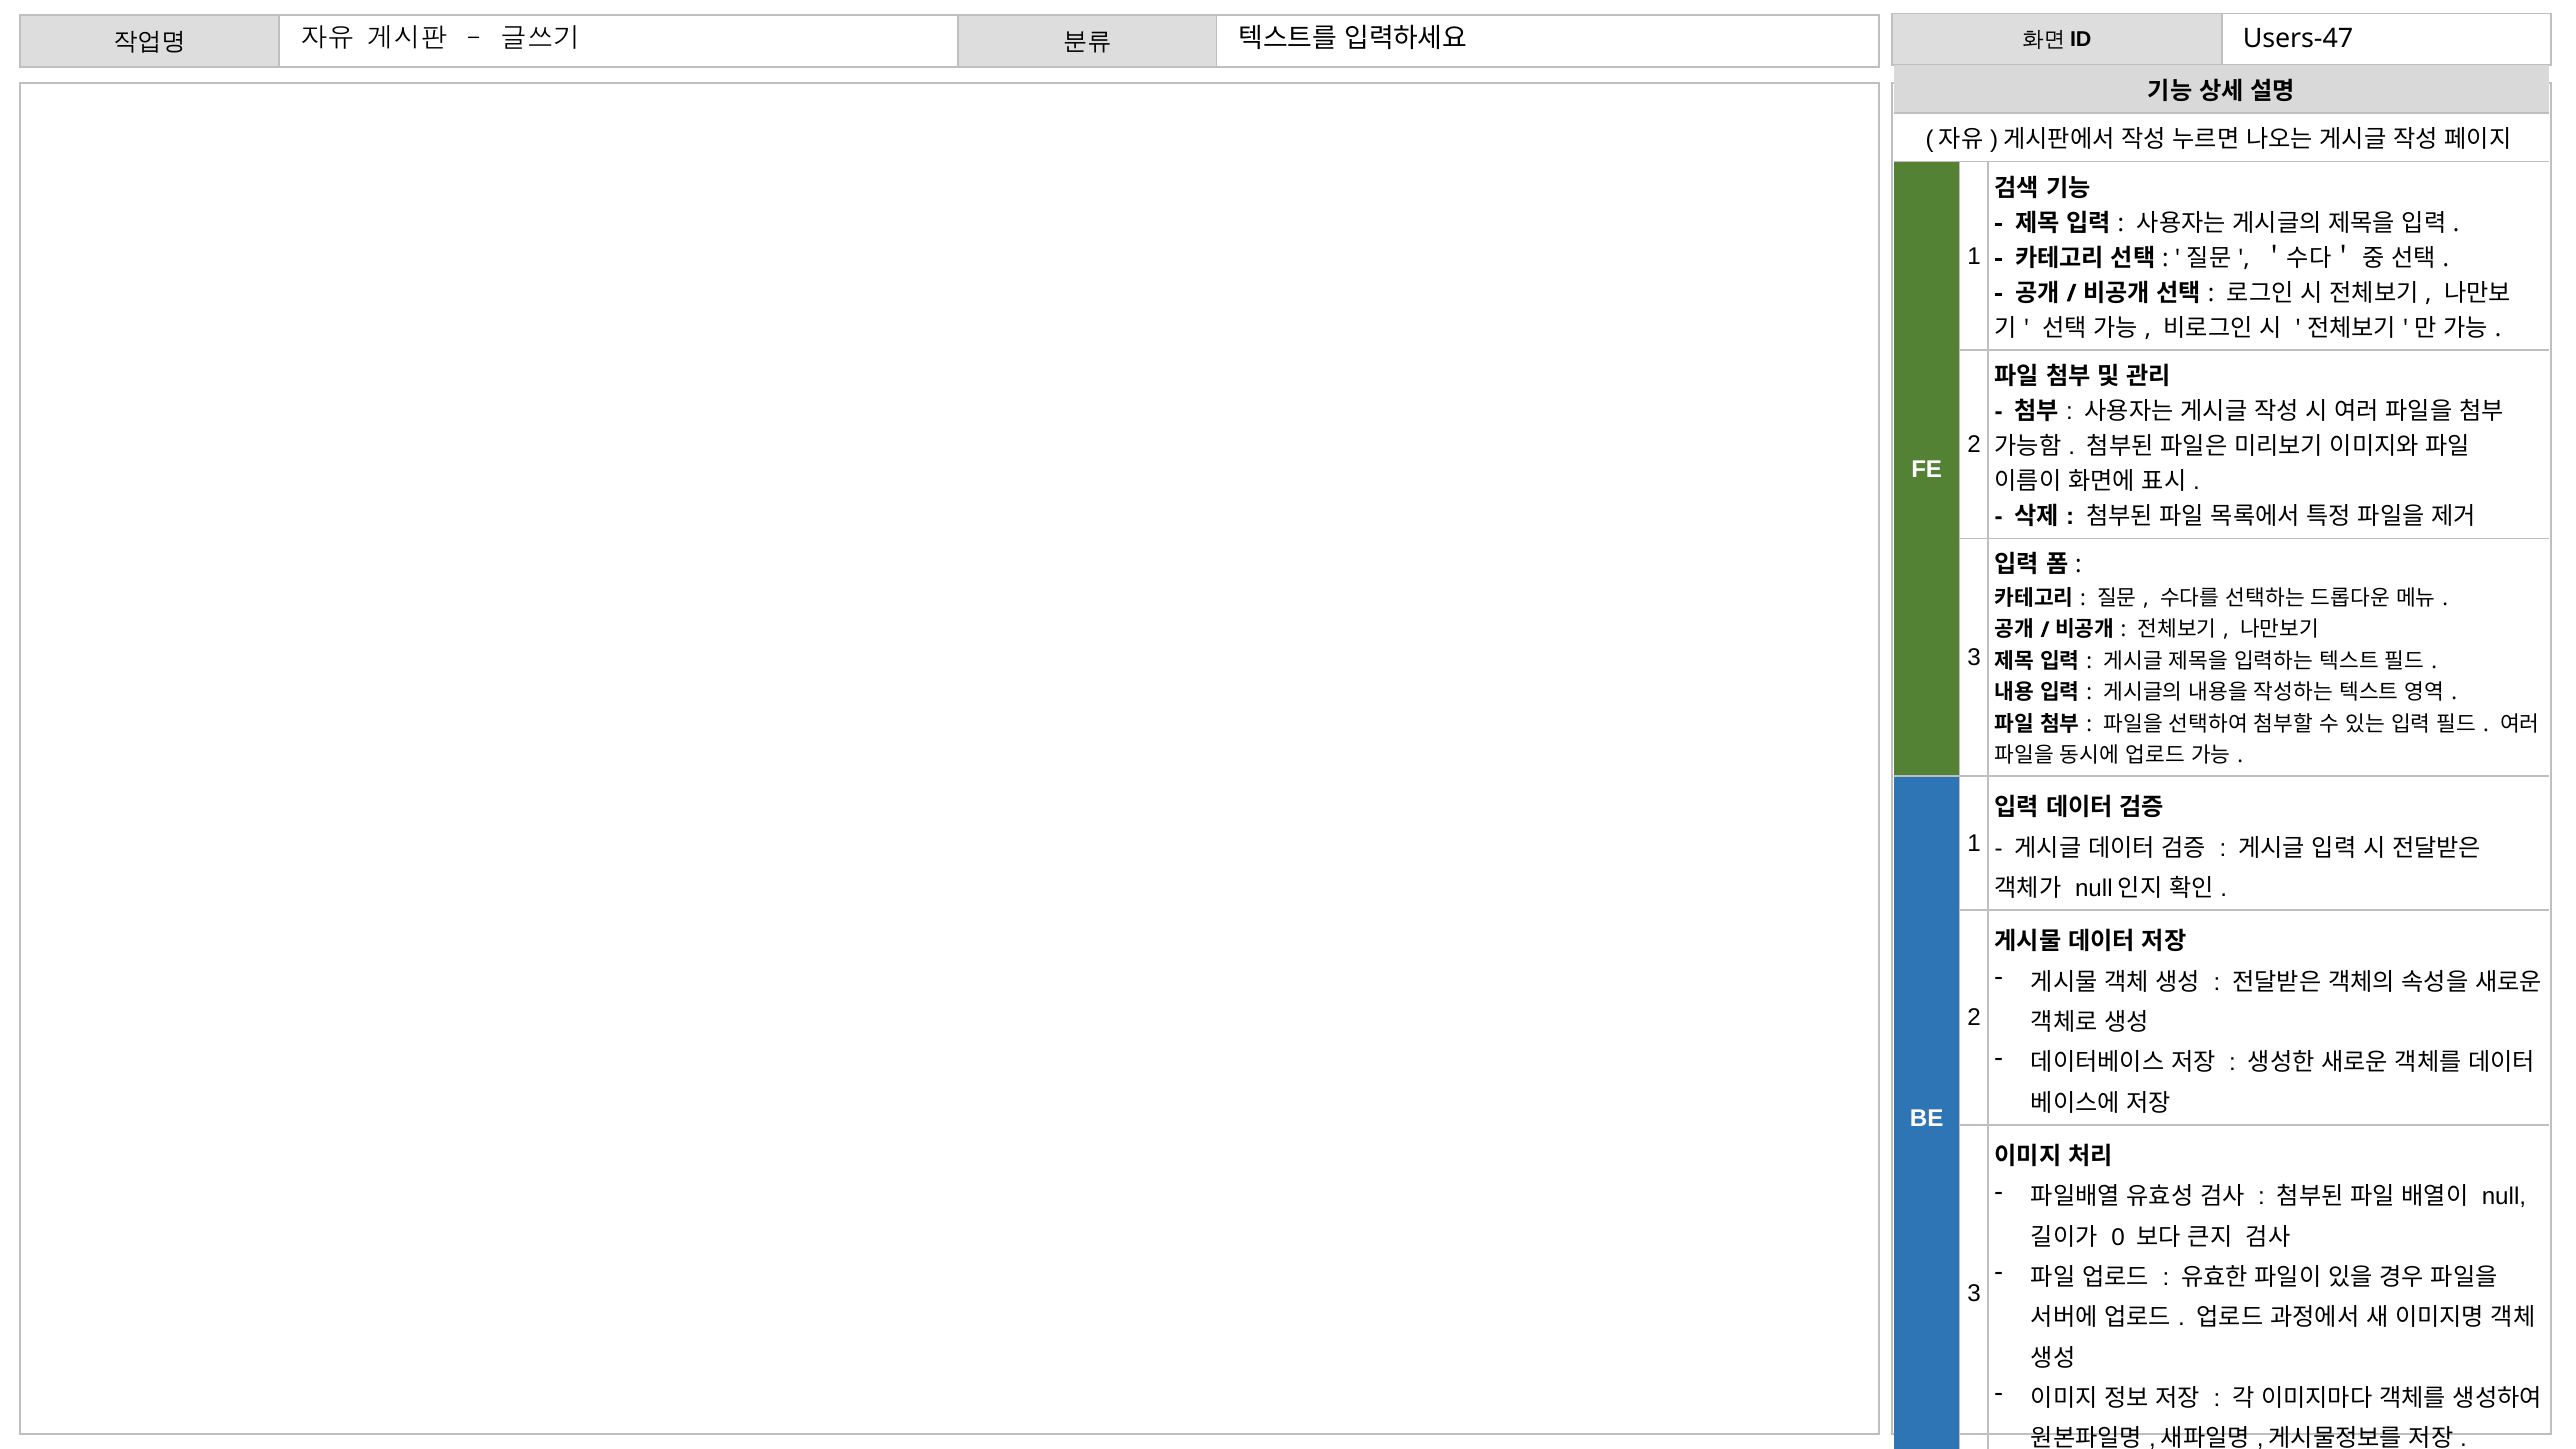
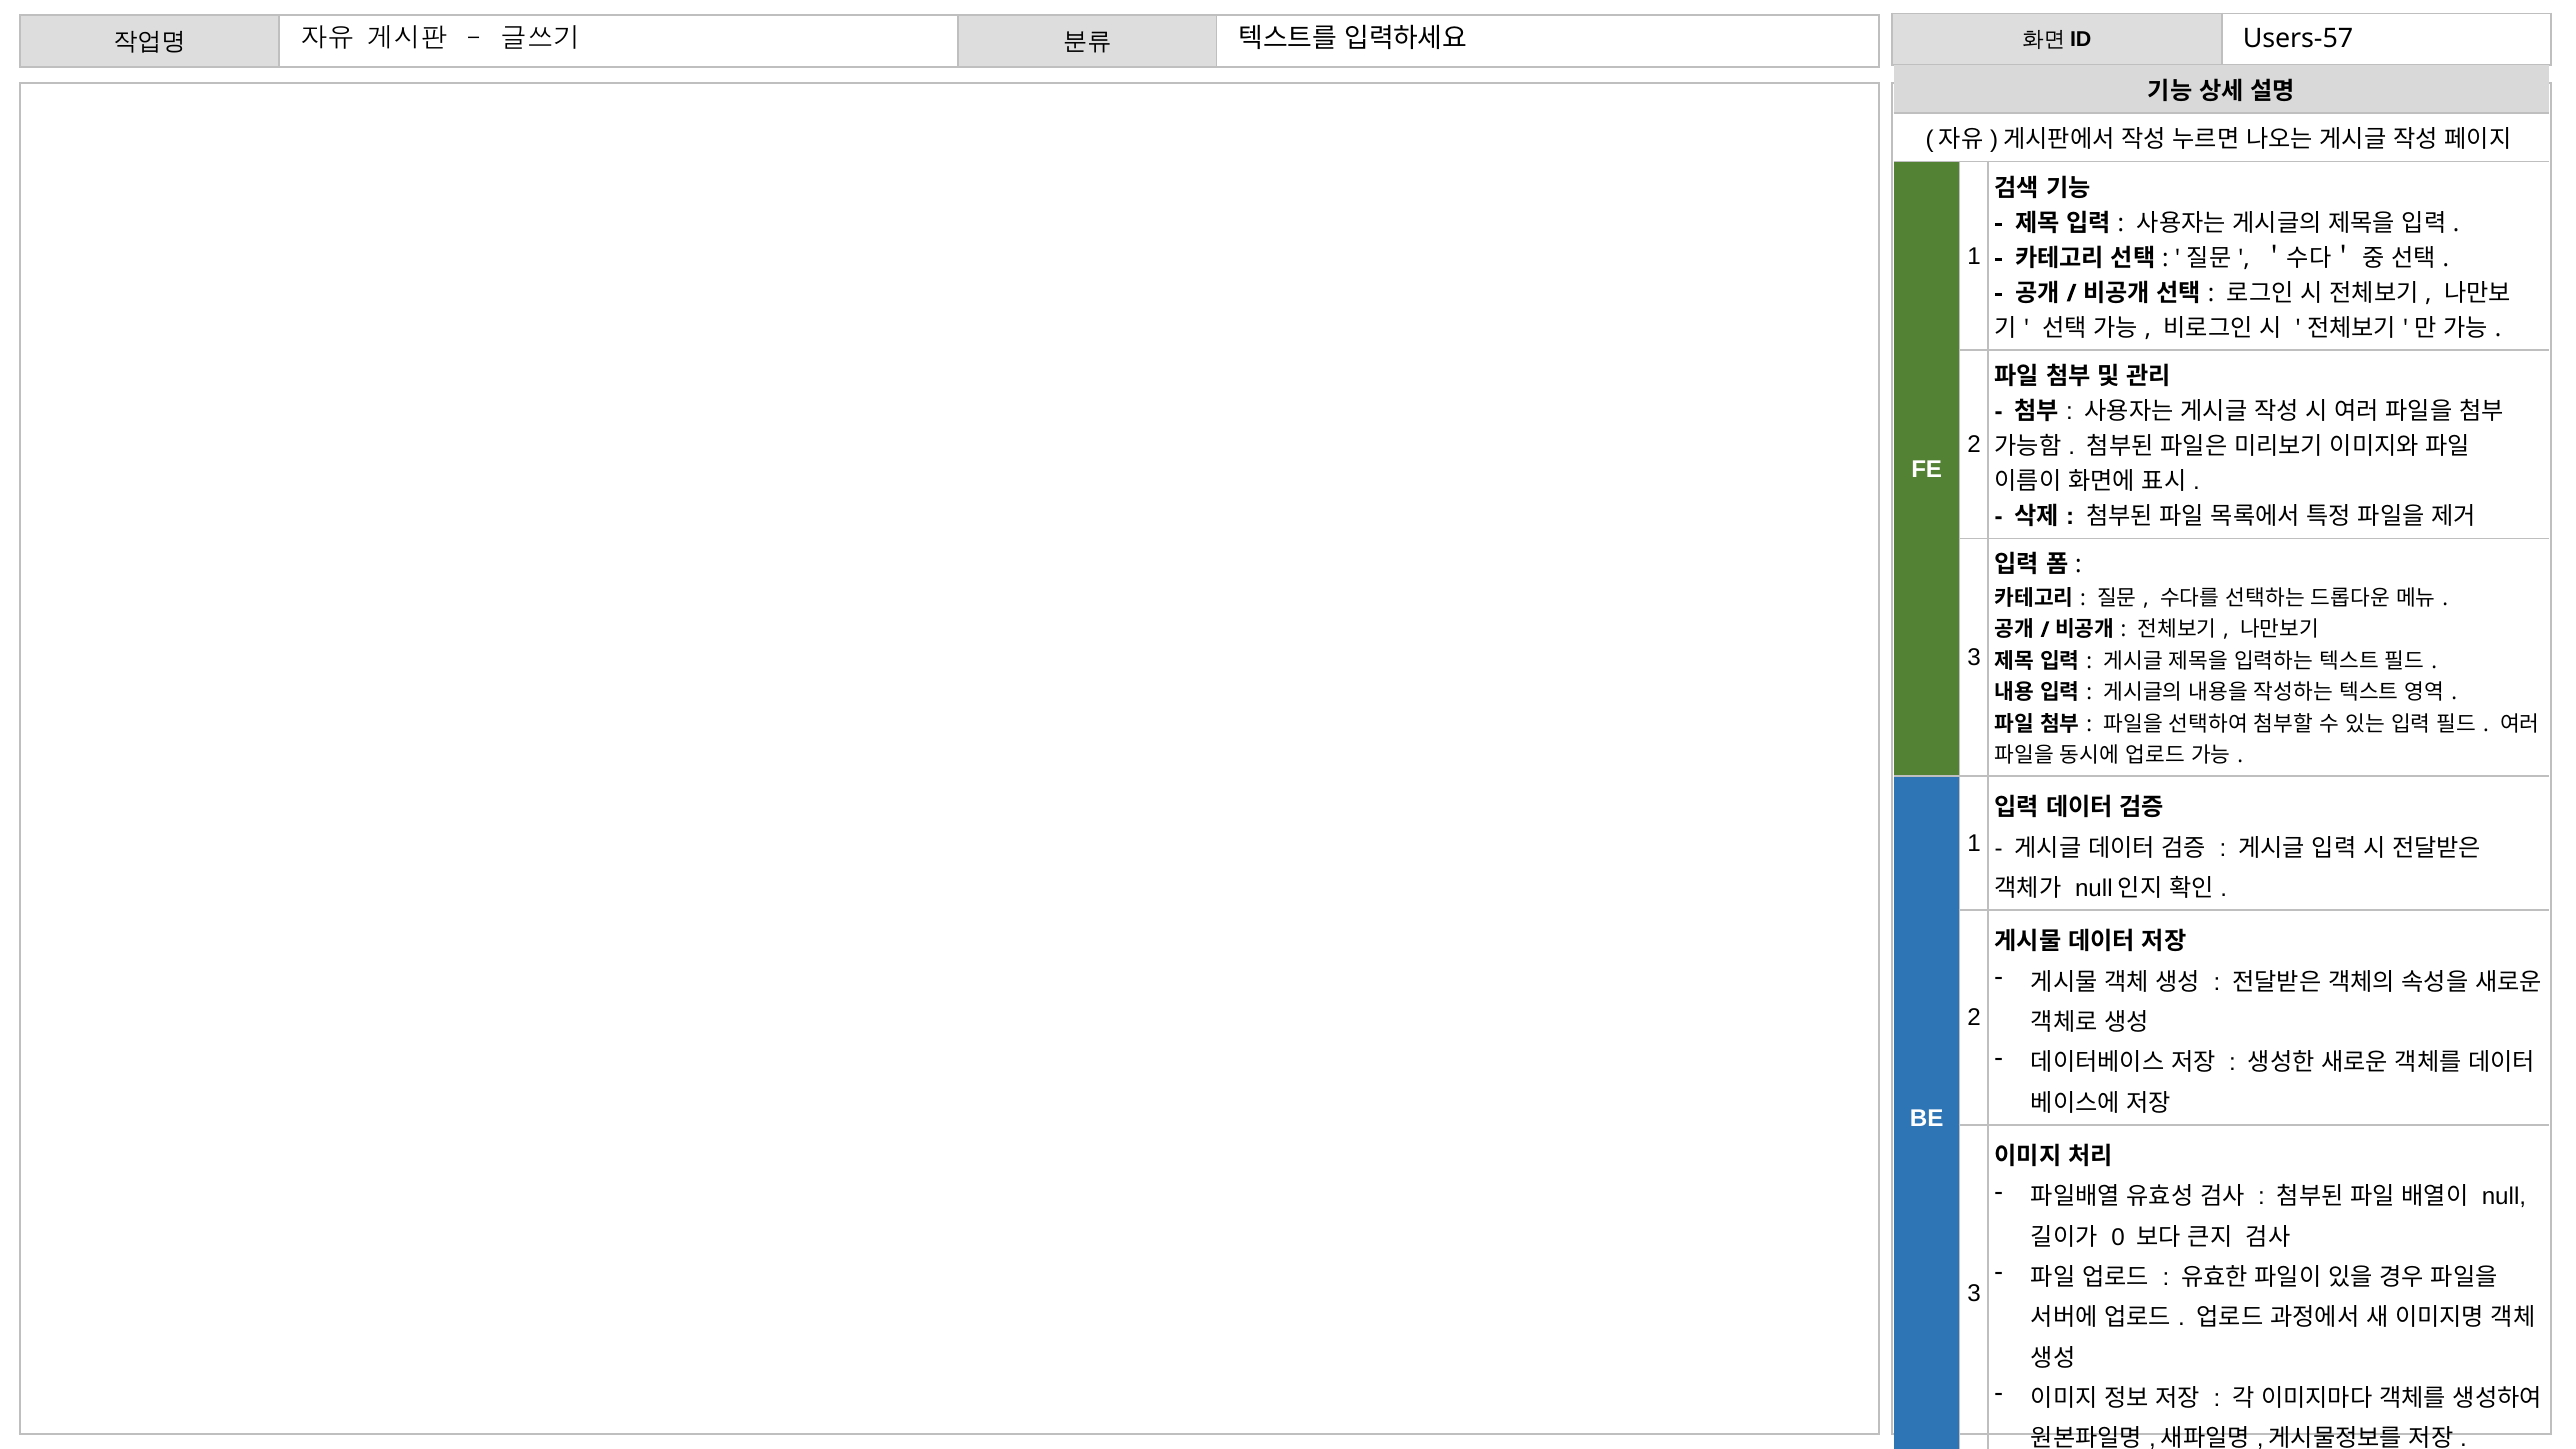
Users-47: Users-47 -> Users-57
